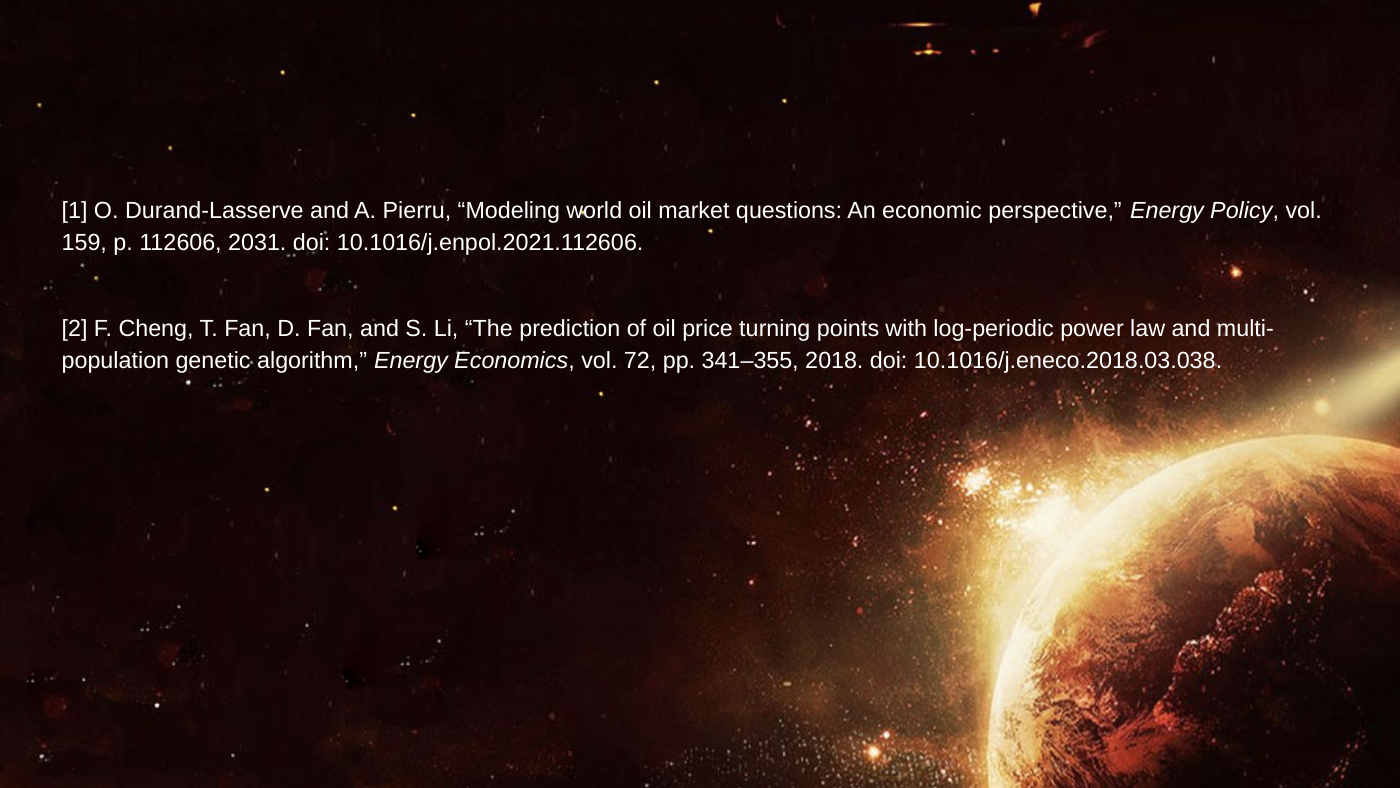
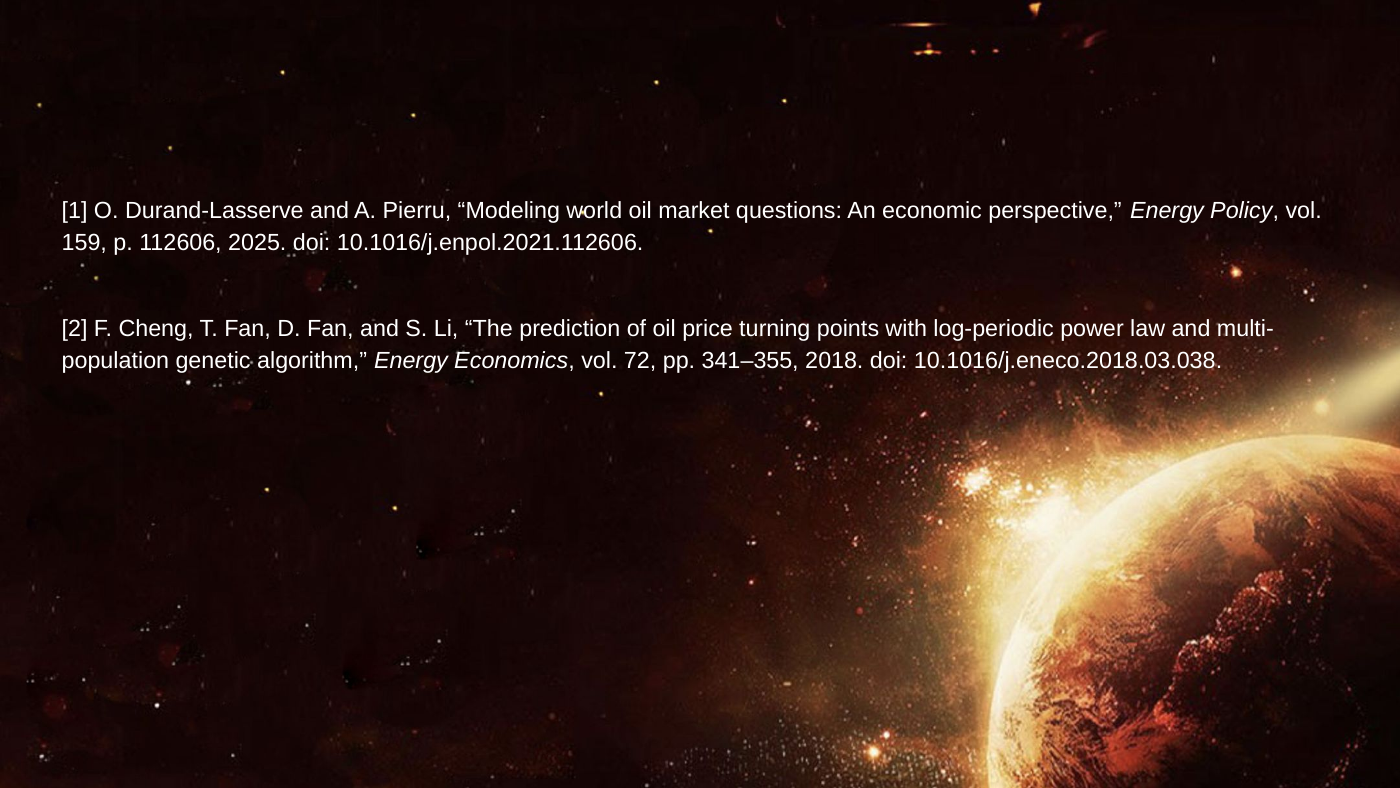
2031: 2031 -> 2025
